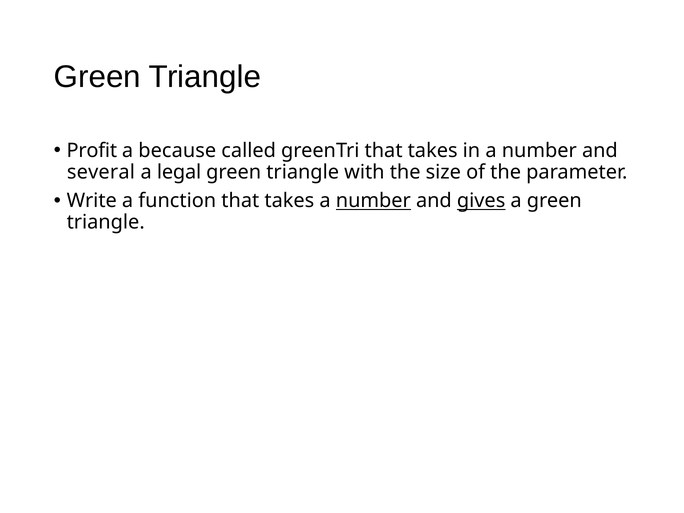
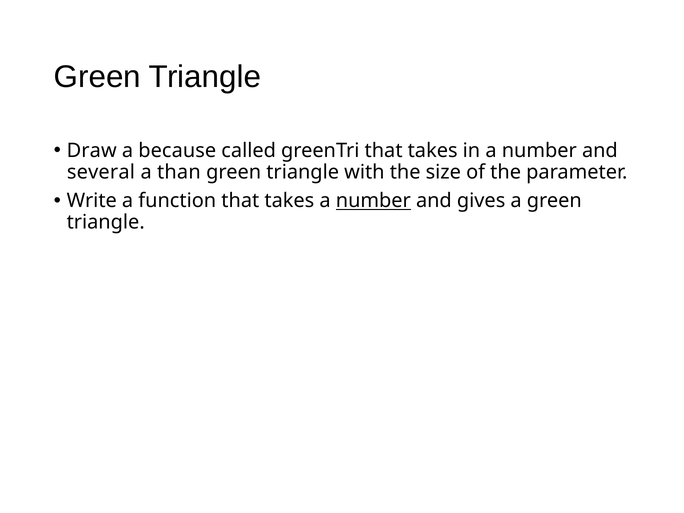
Profit: Profit -> Draw
legal: legal -> than
gives underline: present -> none
